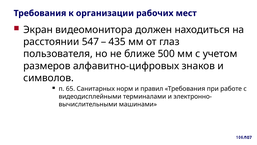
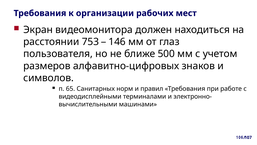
547: 547 -> 753
435: 435 -> 146
